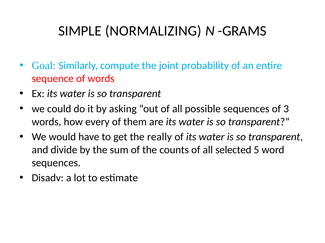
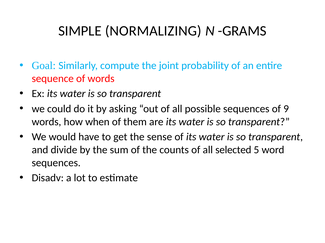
3: 3 -> 9
every: every -> when
really: really -> sense
